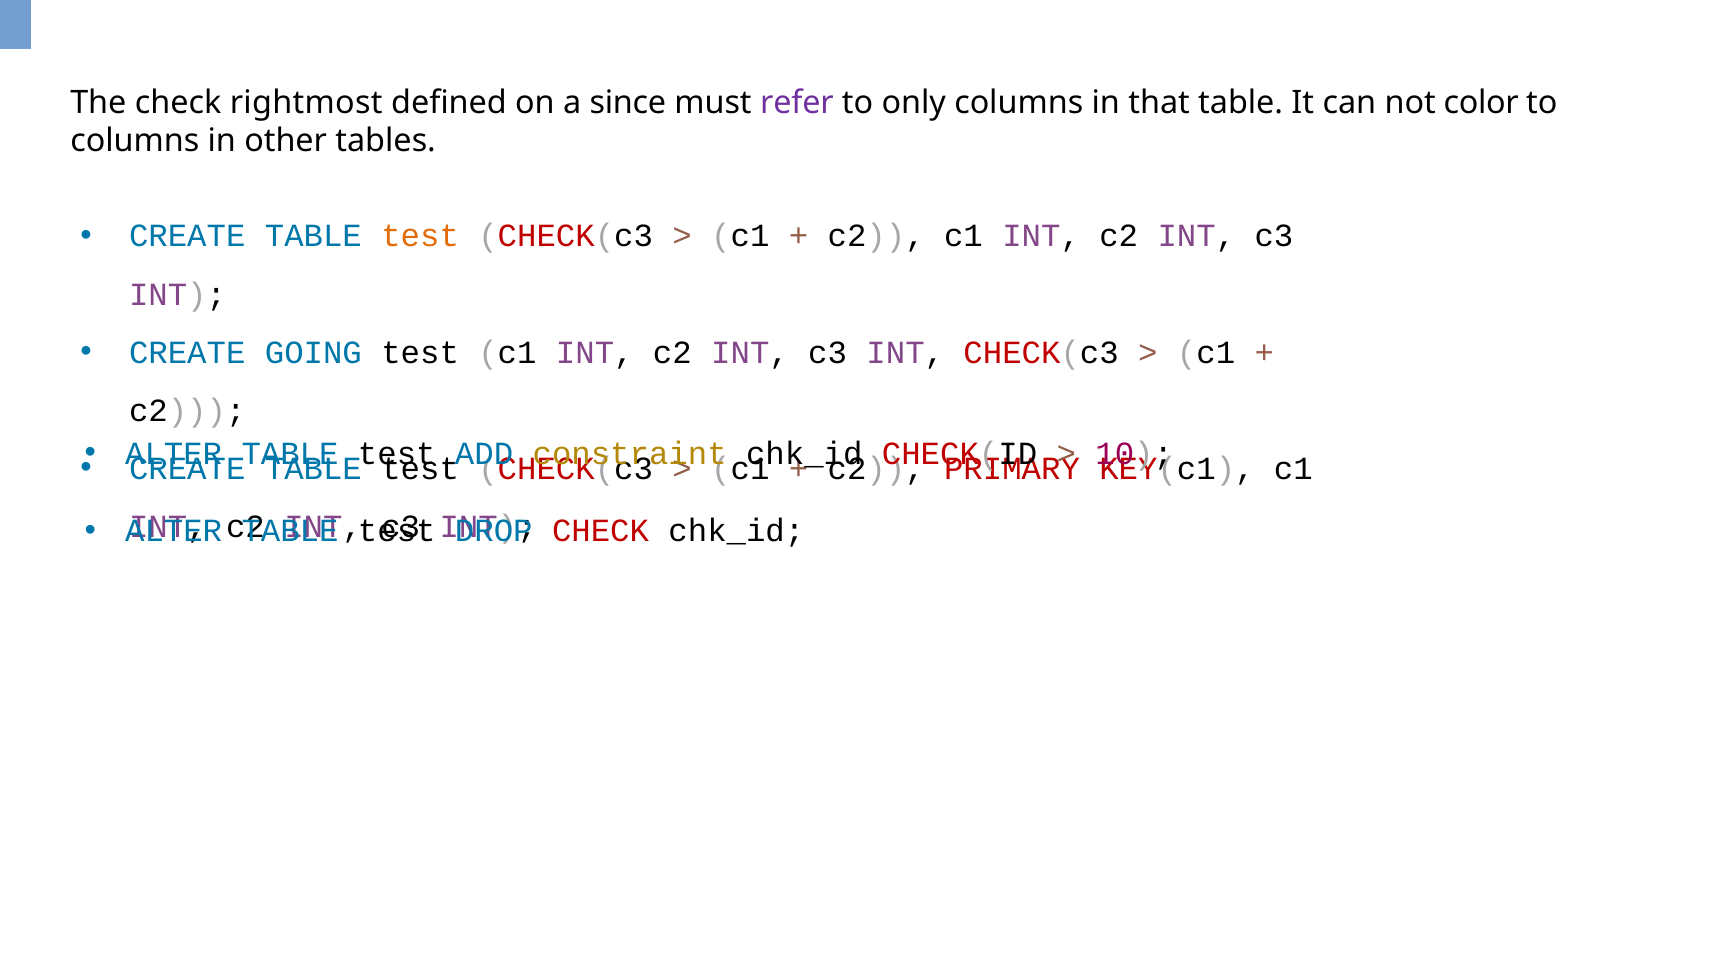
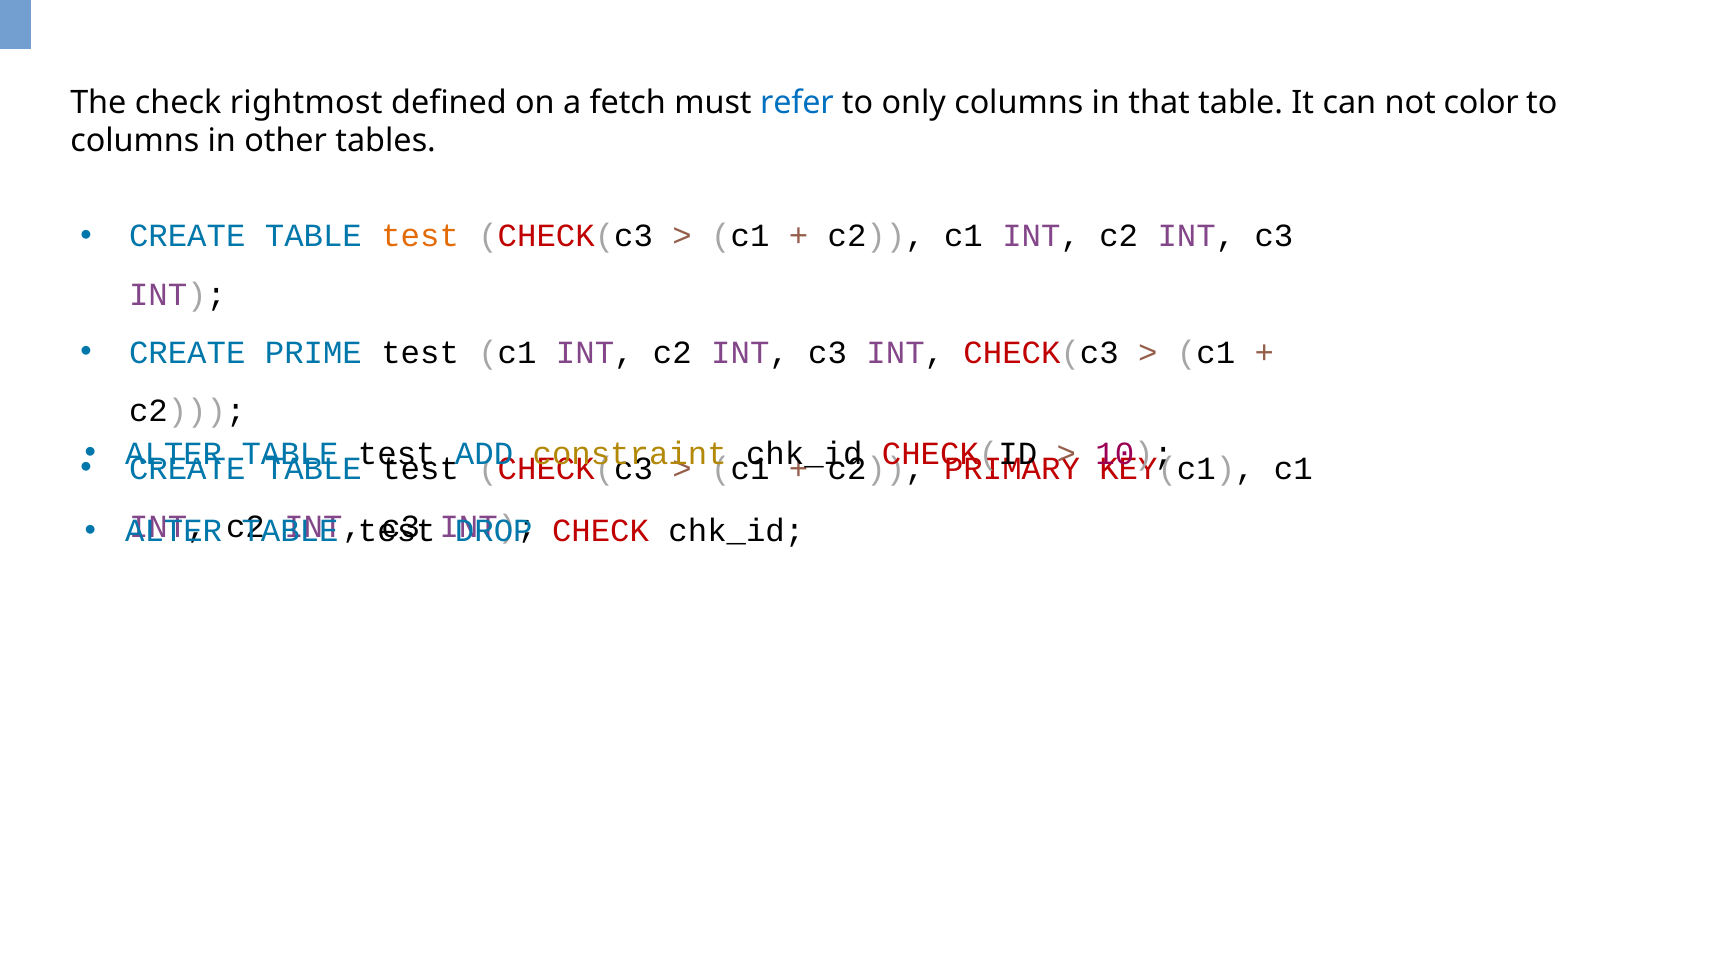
since: since -> fetch
refer colour: purple -> blue
GOING: GOING -> PRIME
